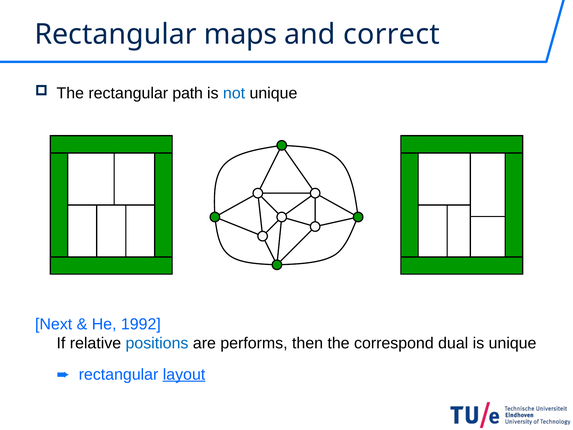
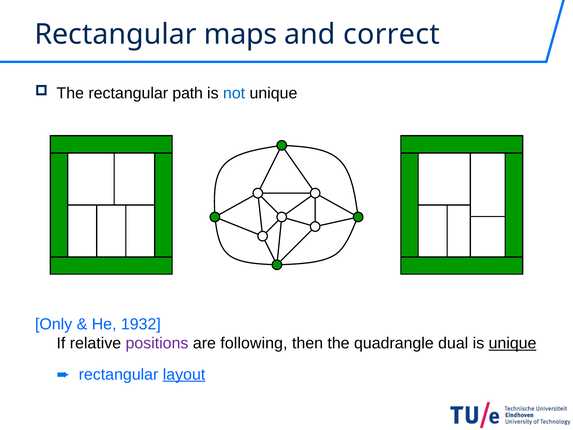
Next: Next -> Only
1992: 1992 -> 1932
positions colour: blue -> purple
performs: performs -> following
correspond: correspond -> quadrangle
unique at (513, 343) underline: none -> present
